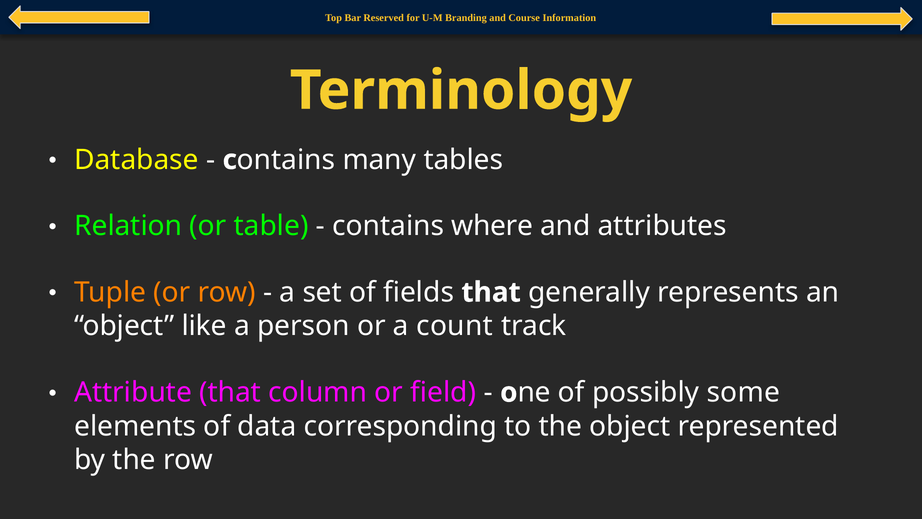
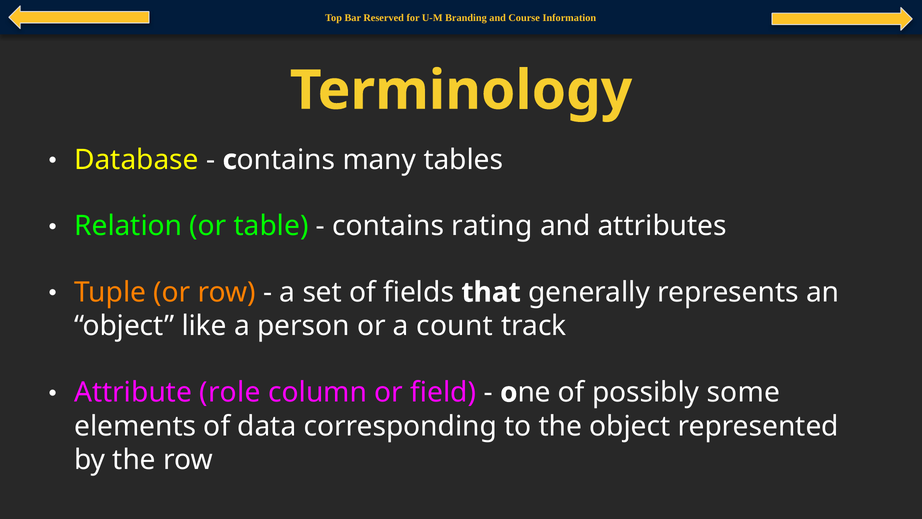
where: where -> rating
Attribute that: that -> role
